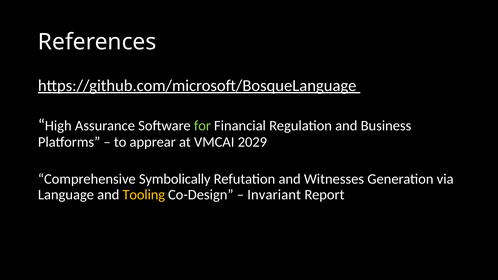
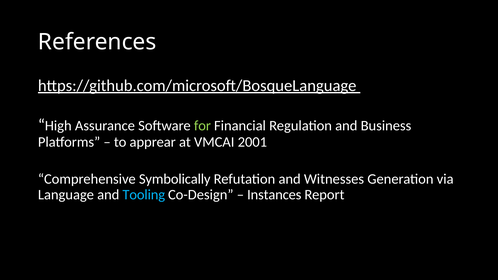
2029: 2029 -> 2001
Tooling colour: yellow -> light blue
Invariant: Invariant -> Instances
